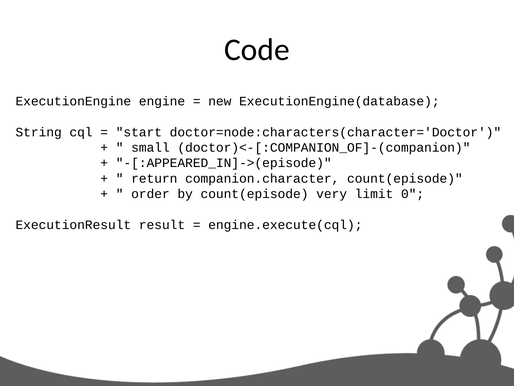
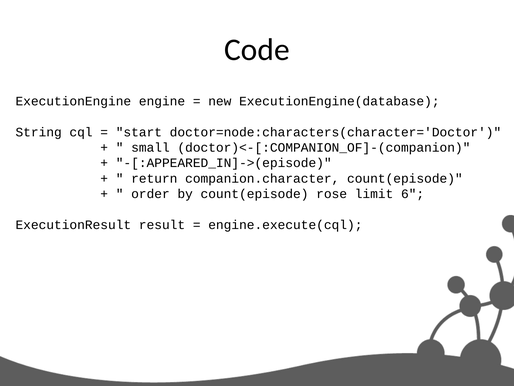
very: very -> rose
0: 0 -> 6
